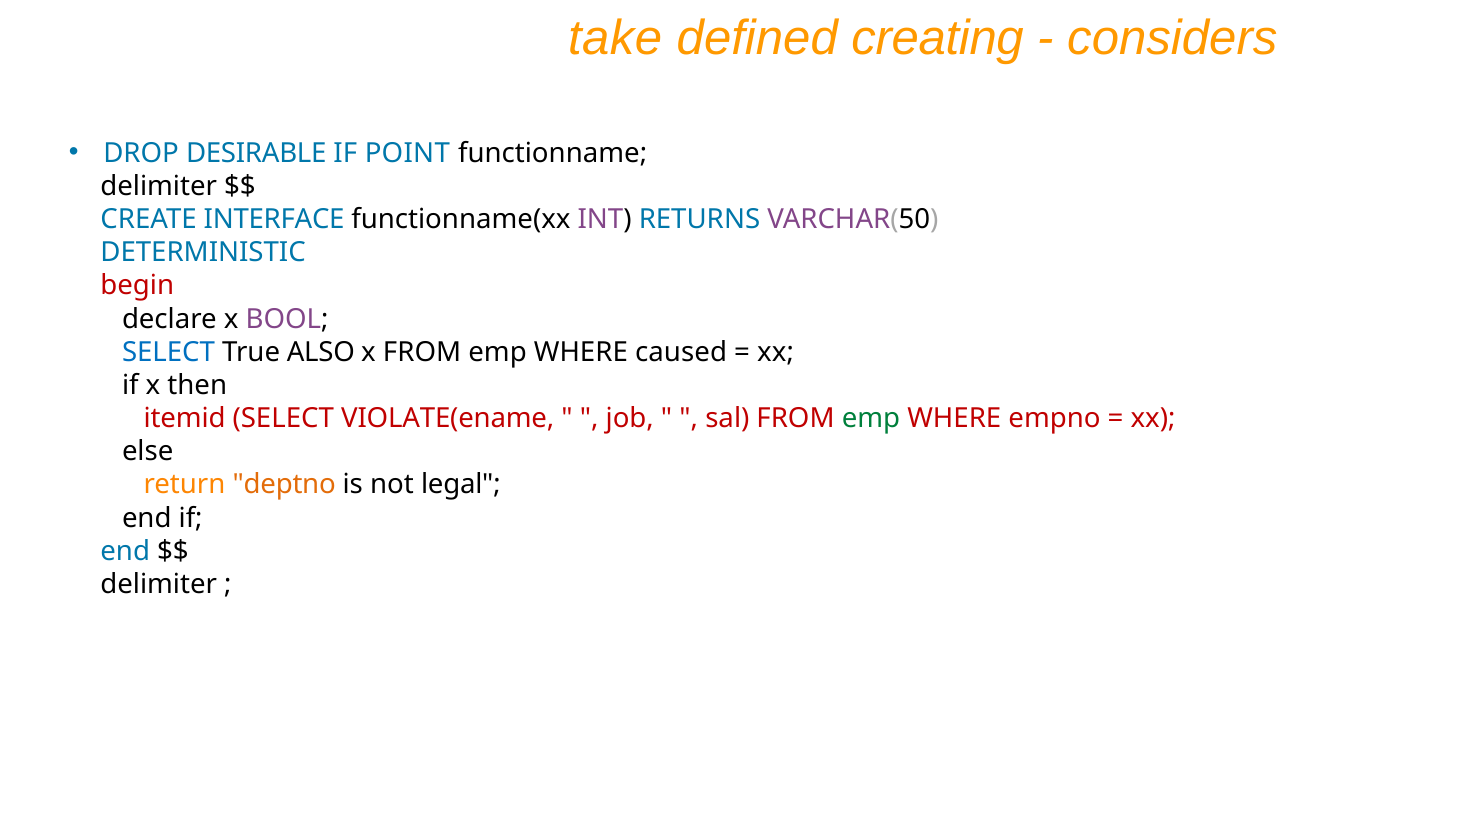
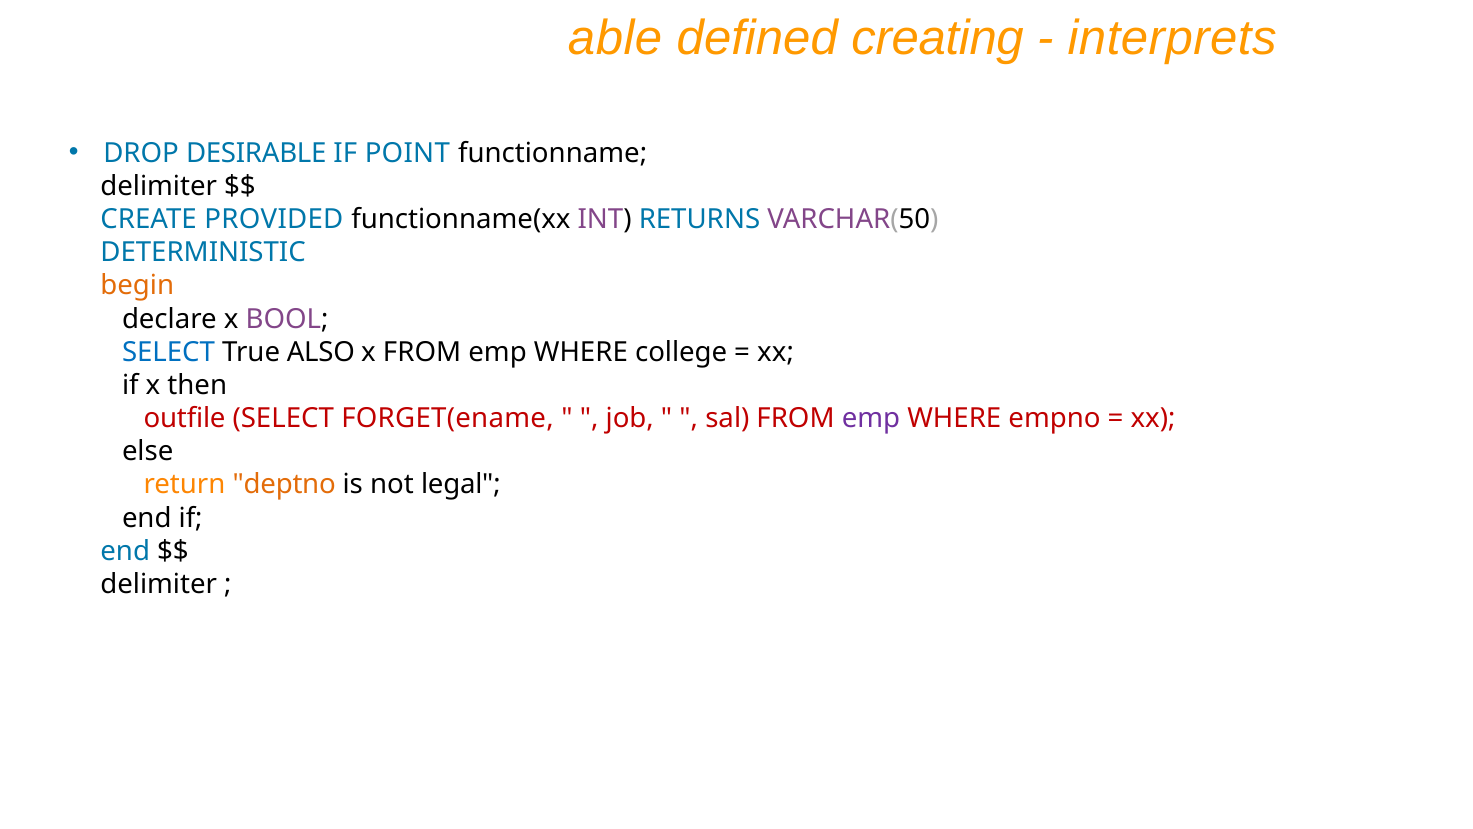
take: take -> able
considers: considers -> interprets
INTERFACE: INTERFACE -> PROVIDED
begin colour: red -> orange
caused: caused -> college
itemid: itemid -> outfile
VIOLATE(ename: VIOLATE(ename -> FORGET(ename
emp at (871, 418) colour: green -> purple
